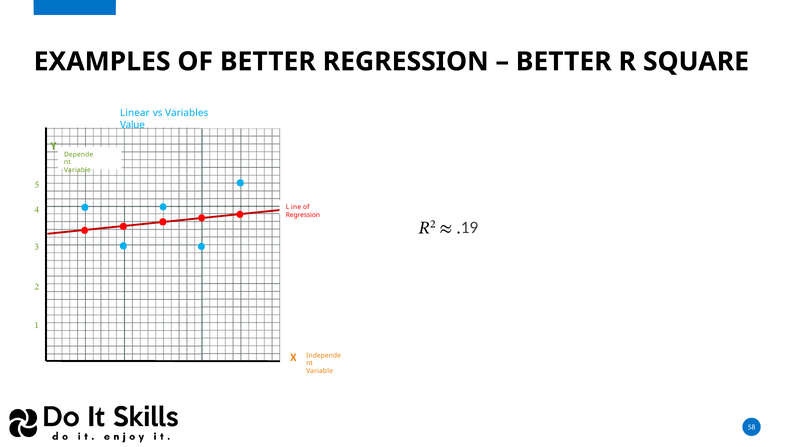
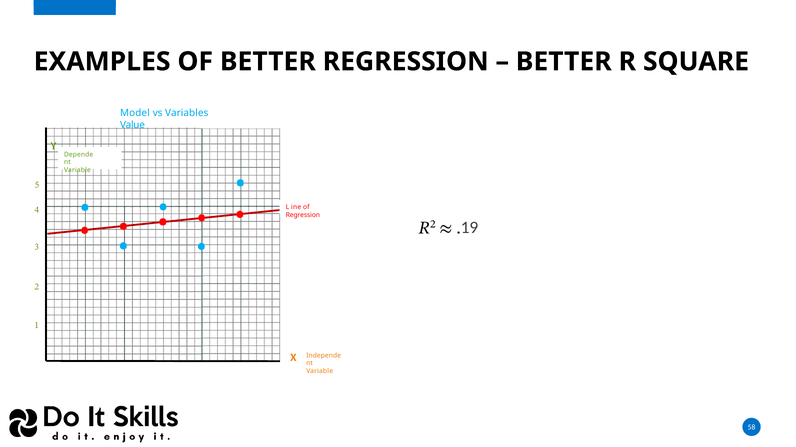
Linear: Linear -> Model
